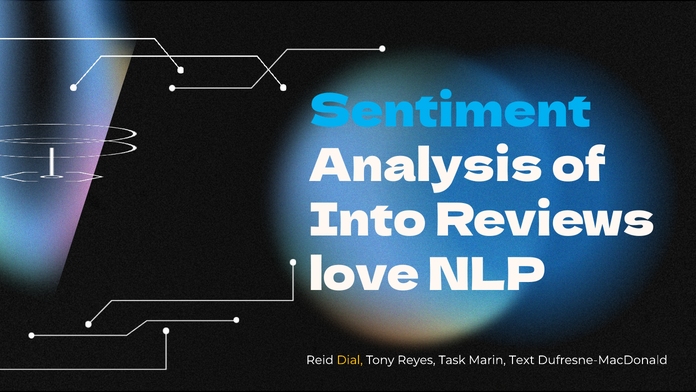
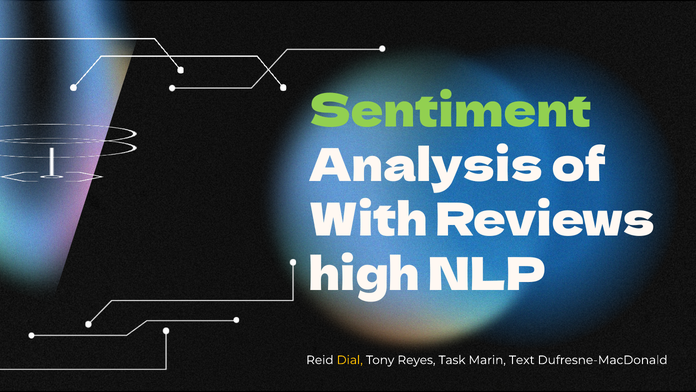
Sentiment colour: light blue -> light green
Into: Into -> With
love: love -> high
